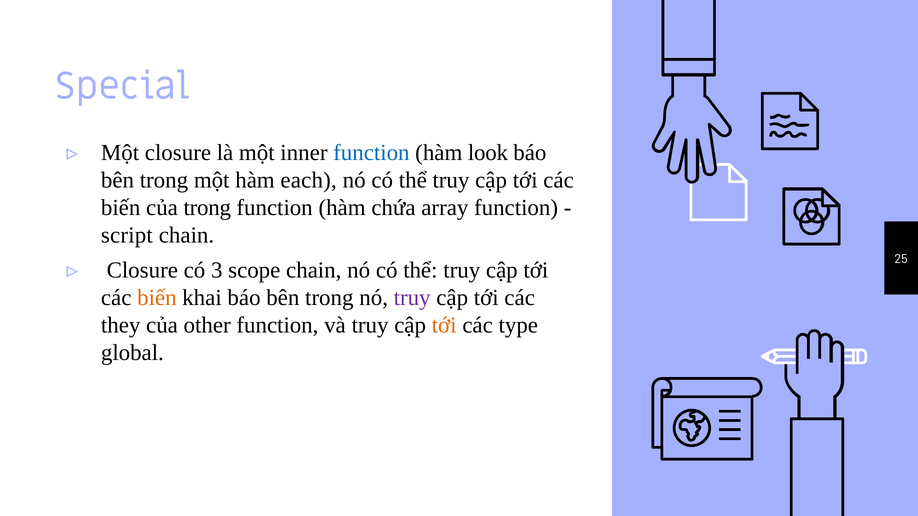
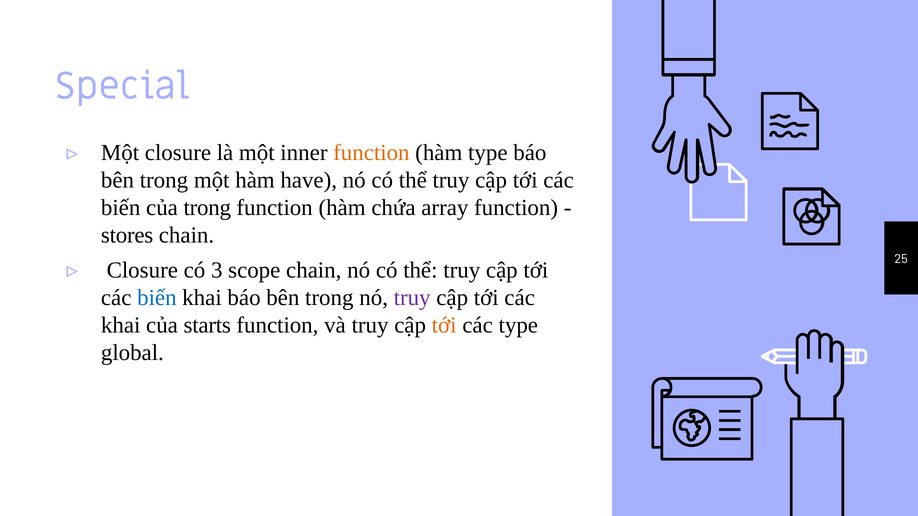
function at (371, 153) colour: blue -> orange
hàm look: look -> type
each: each -> have
script: script -> stores
biến at (157, 298) colour: orange -> blue
they at (121, 326): they -> khai
other: other -> starts
